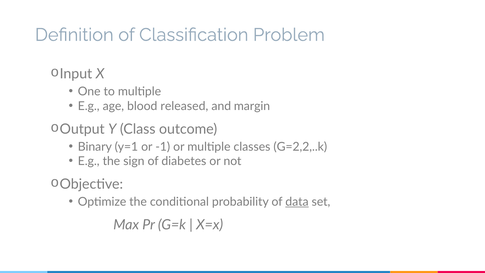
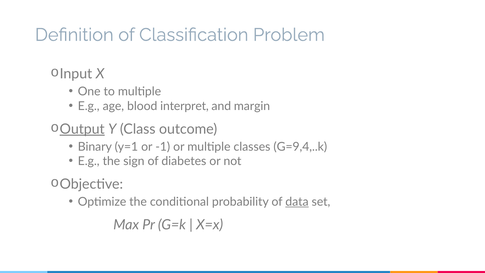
released: released -> interpret
Output underline: none -> present
G=2,2,..k: G=2,2,..k -> G=9,4,..k
